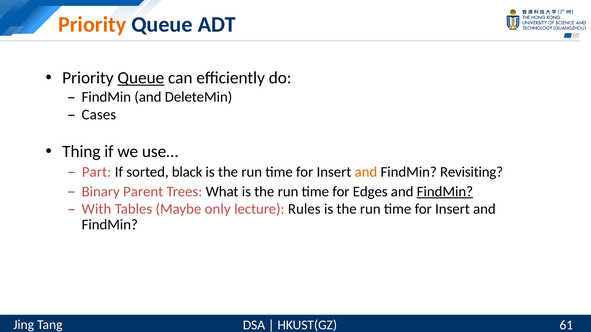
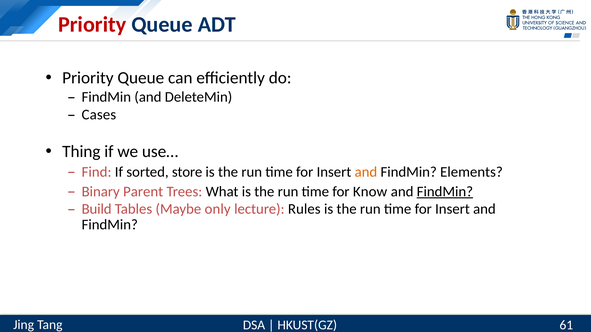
Priority at (92, 24) colour: orange -> red
Queue at (141, 78) underline: present -> none
Part: Part -> Find
black: black -> store
Revisiting: Revisiting -> Elements
Edges: Edges -> Know
With: With -> Build
